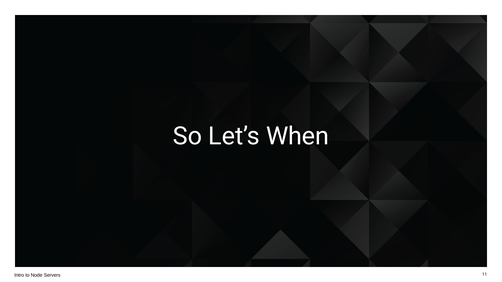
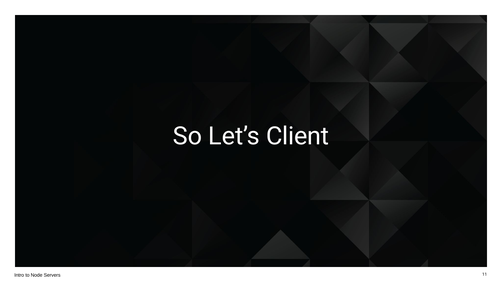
When: When -> Client
